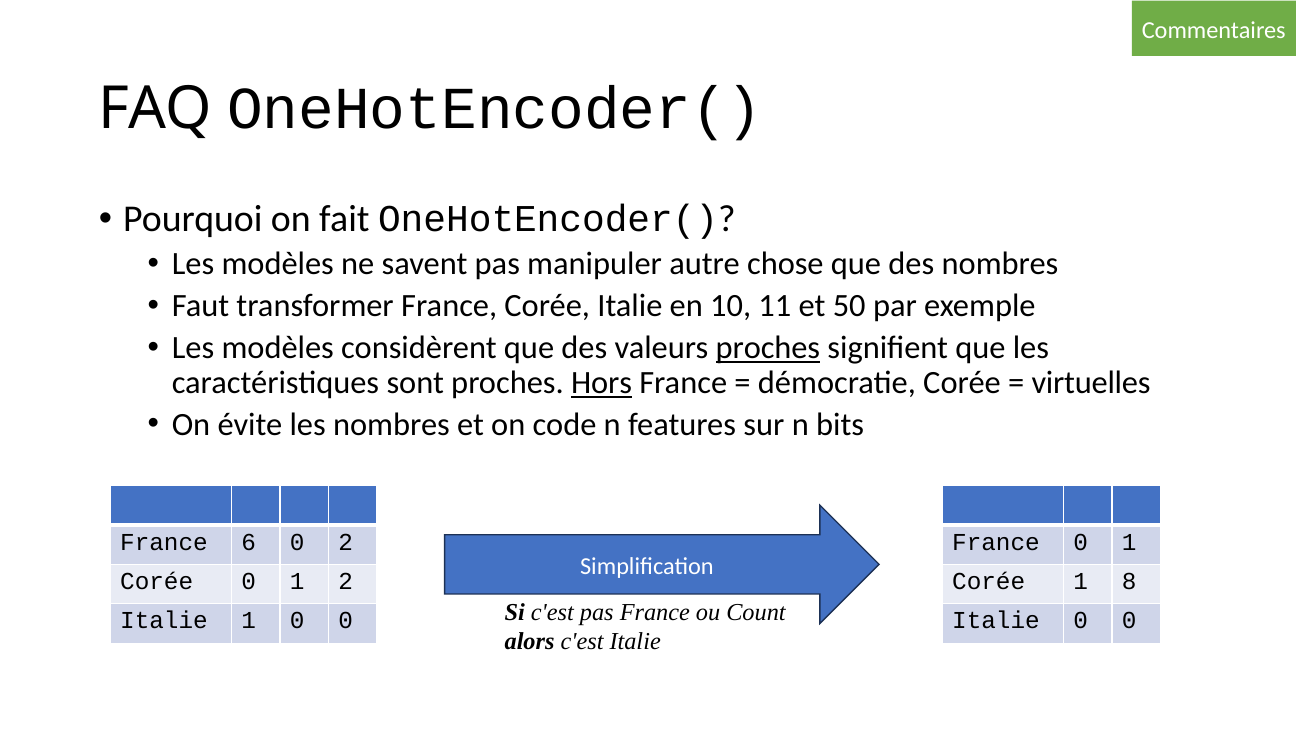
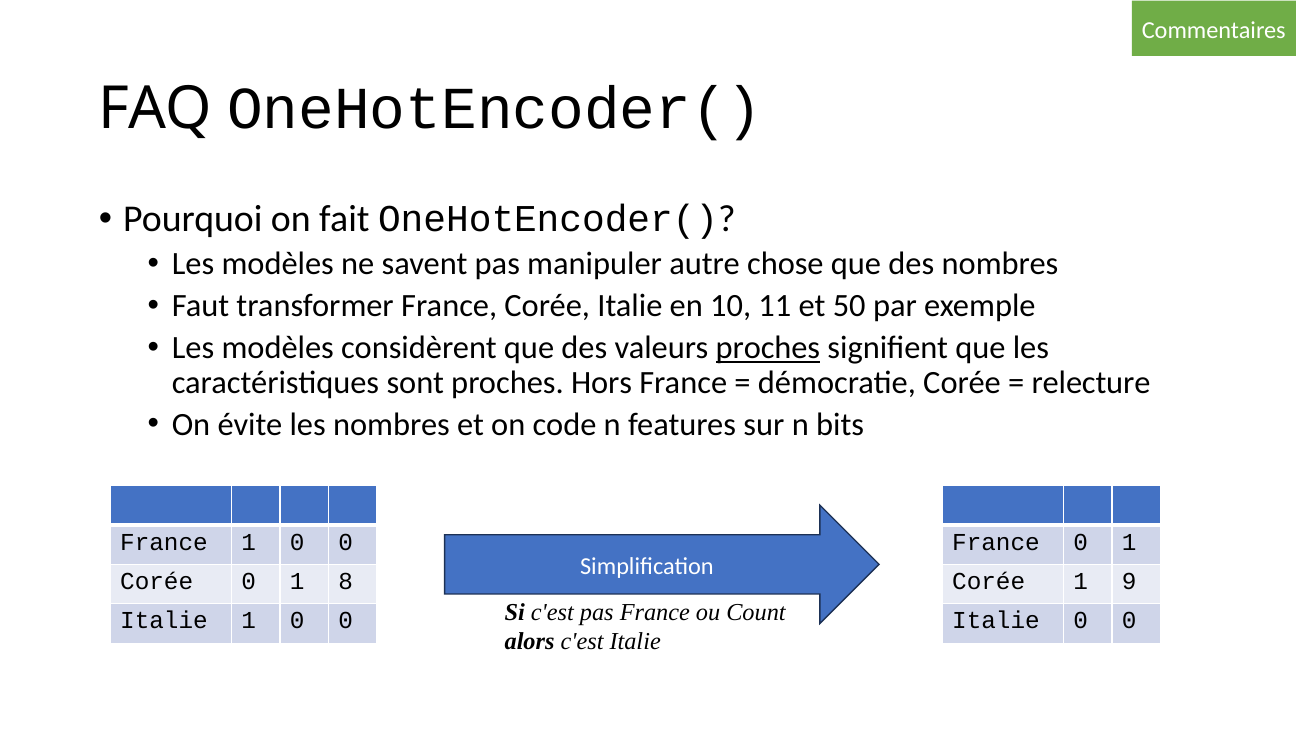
Hors underline: present -> none
virtuelles: virtuelles -> relecture
France 6: 6 -> 1
2 at (346, 542): 2 -> 0
1 2: 2 -> 8
8: 8 -> 9
